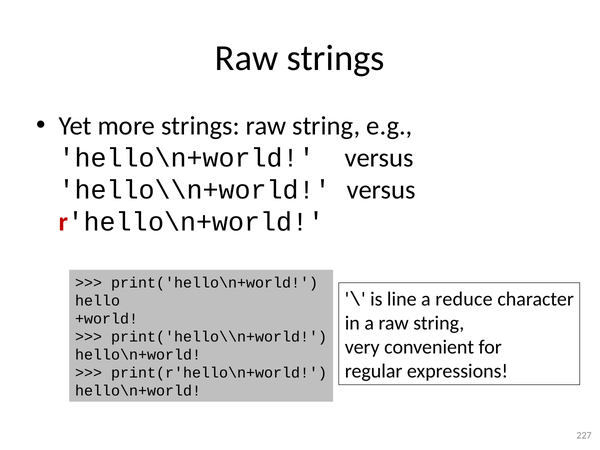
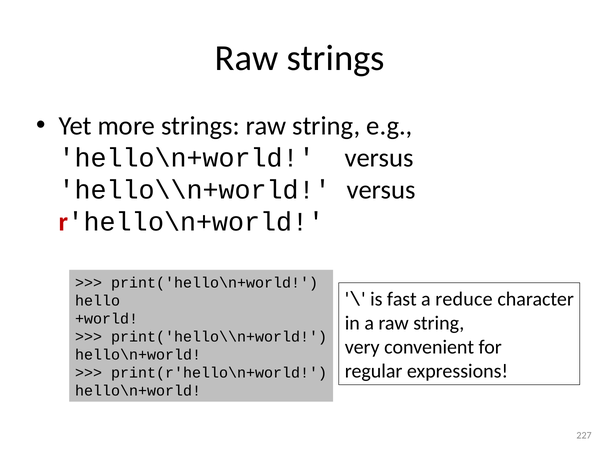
line: line -> fast
